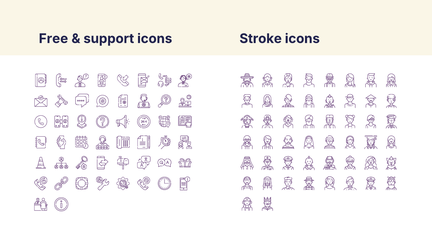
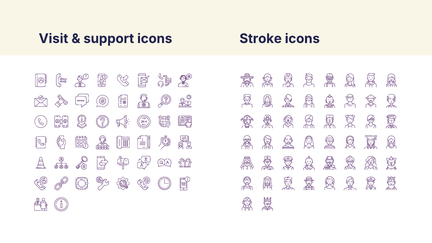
Free: Free -> Visit
